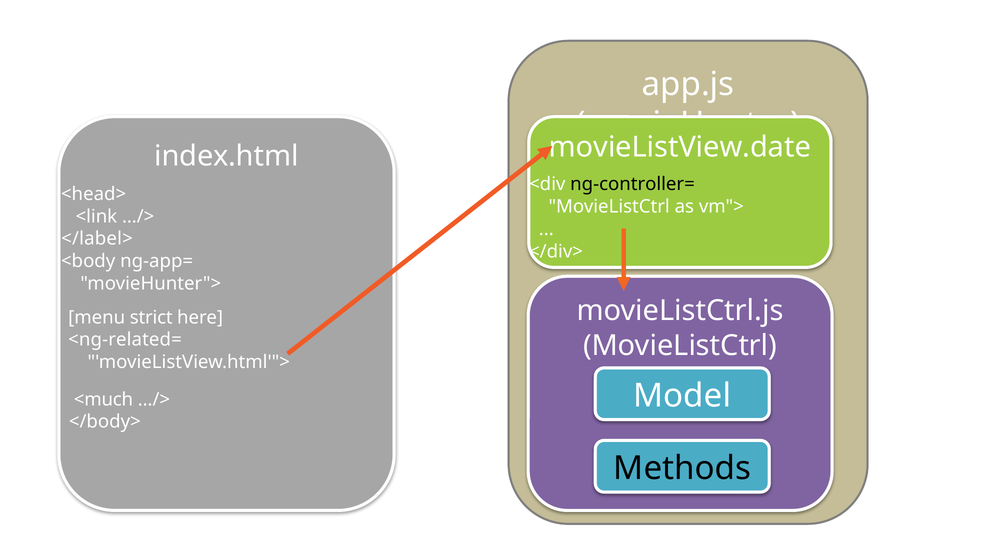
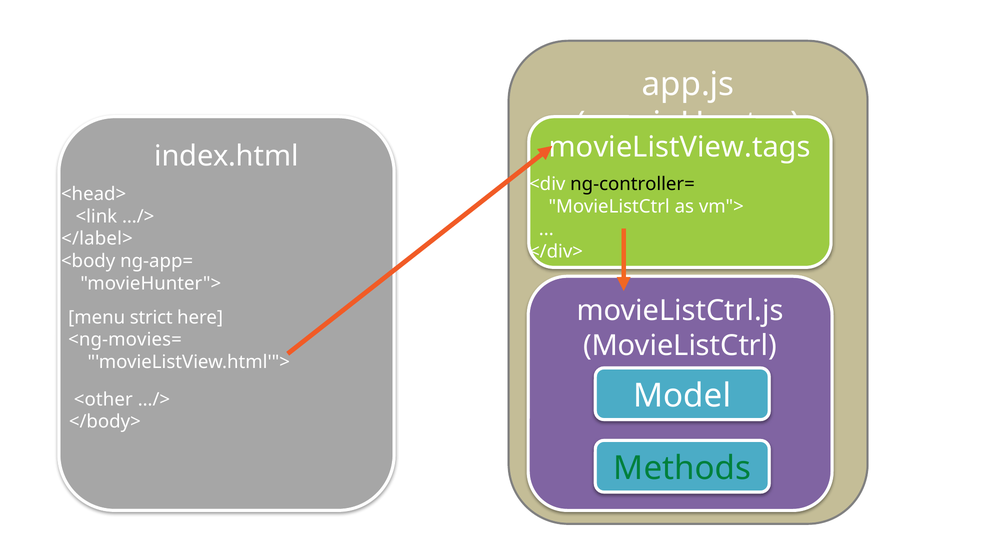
movieListView.date: movieListView.date -> movieListView.tags
<ng-related=: <ng-related= -> <ng-movies=
<much: <much -> <other
Methods colour: black -> green
